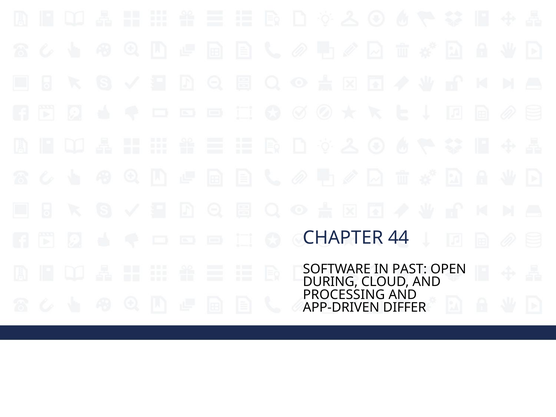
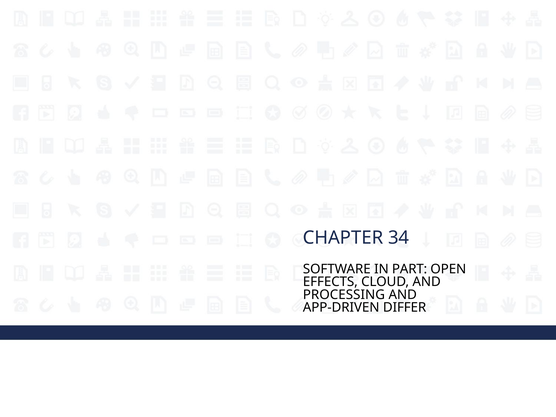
44: 44 -> 34
PAST: PAST -> PART
DURING: DURING -> EFFECTS
